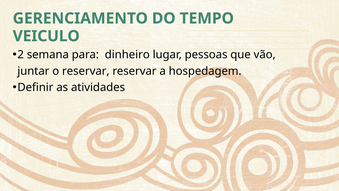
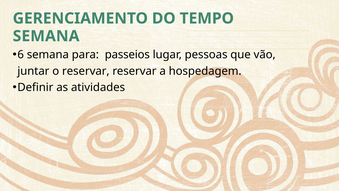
VEICULO at (46, 36): VEICULO -> SEMANA
2: 2 -> 6
dinheiro: dinheiro -> passeios
